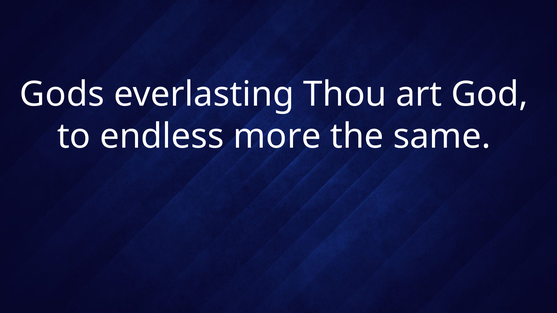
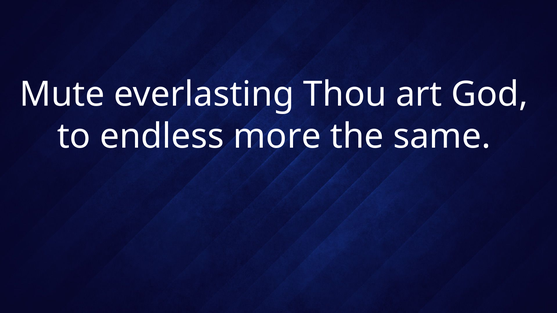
Gods: Gods -> Mute
